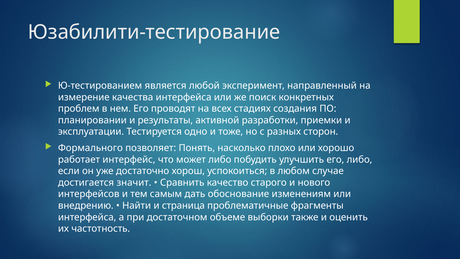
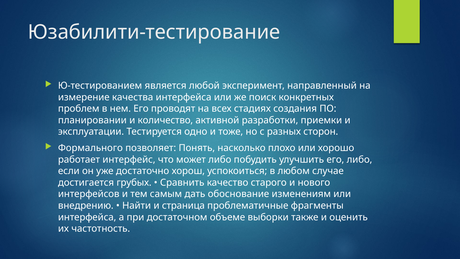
результаты: результаты -> количество
значит: значит -> грубых
